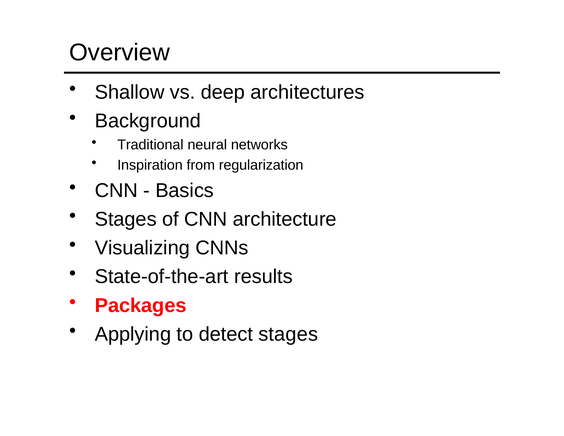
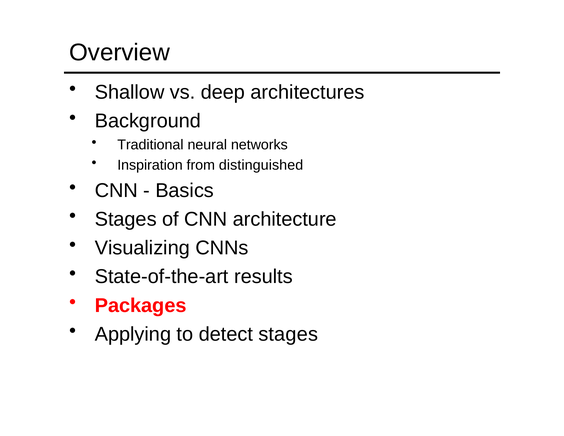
regularization: regularization -> distinguished
